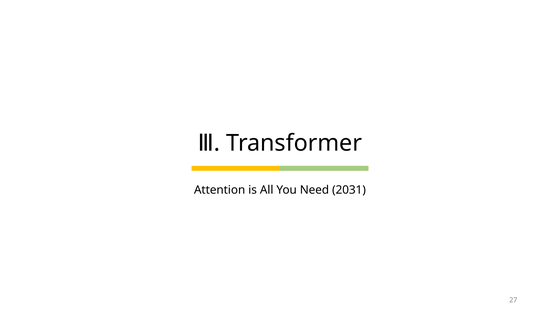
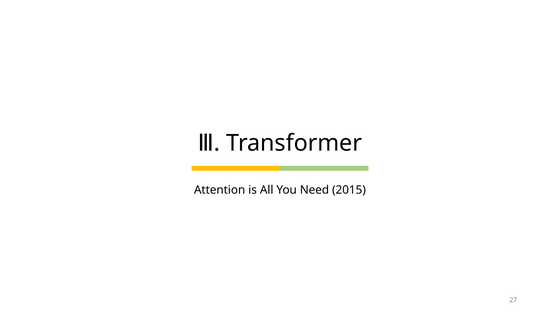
2031: 2031 -> 2015
